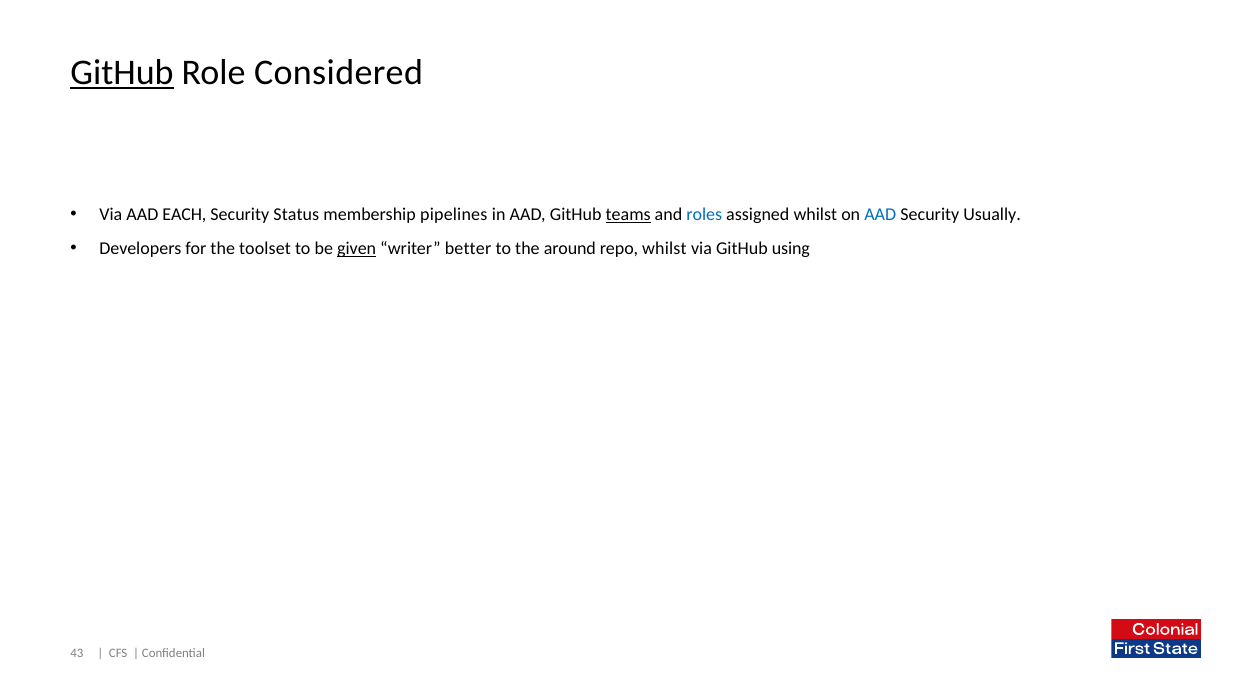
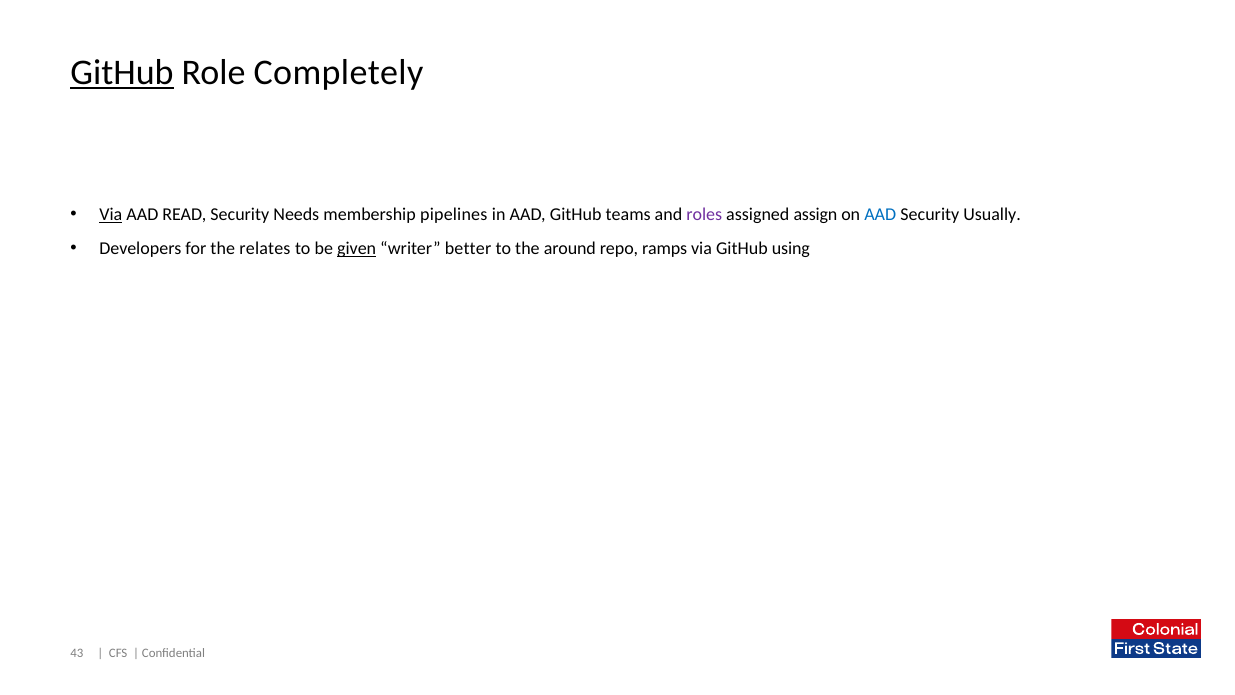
Considered: Considered -> Completely
Via at (111, 214) underline: none -> present
EACH: EACH -> READ
Status: Status -> Needs
teams underline: present -> none
roles colour: blue -> purple
assigned whilst: whilst -> assign
toolset: toolset -> relates
repo whilst: whilst -> ramps
